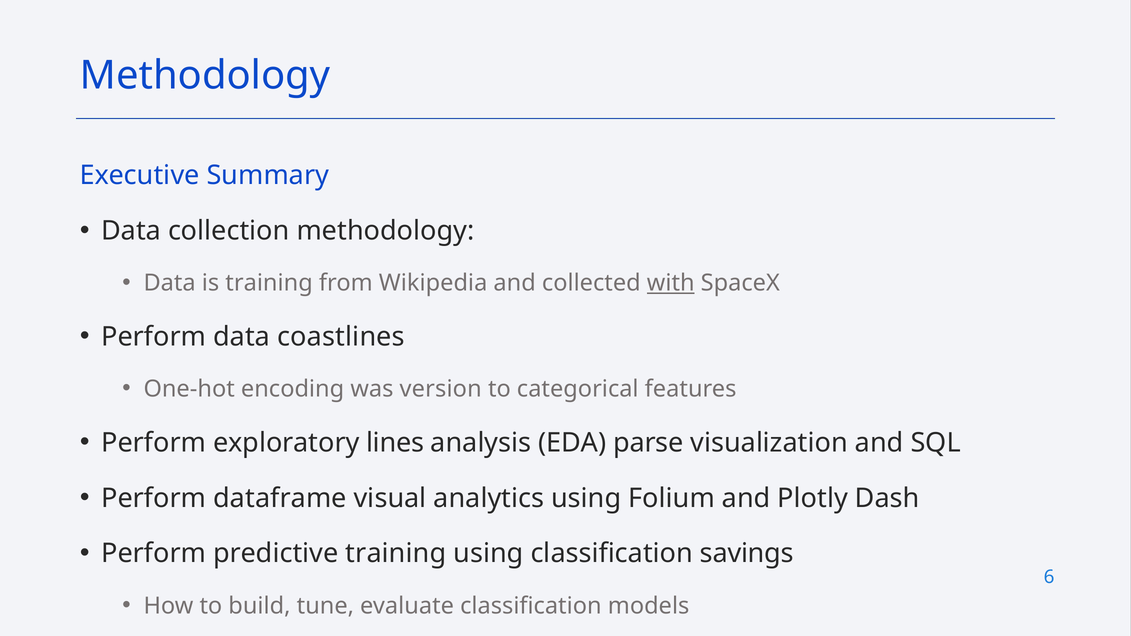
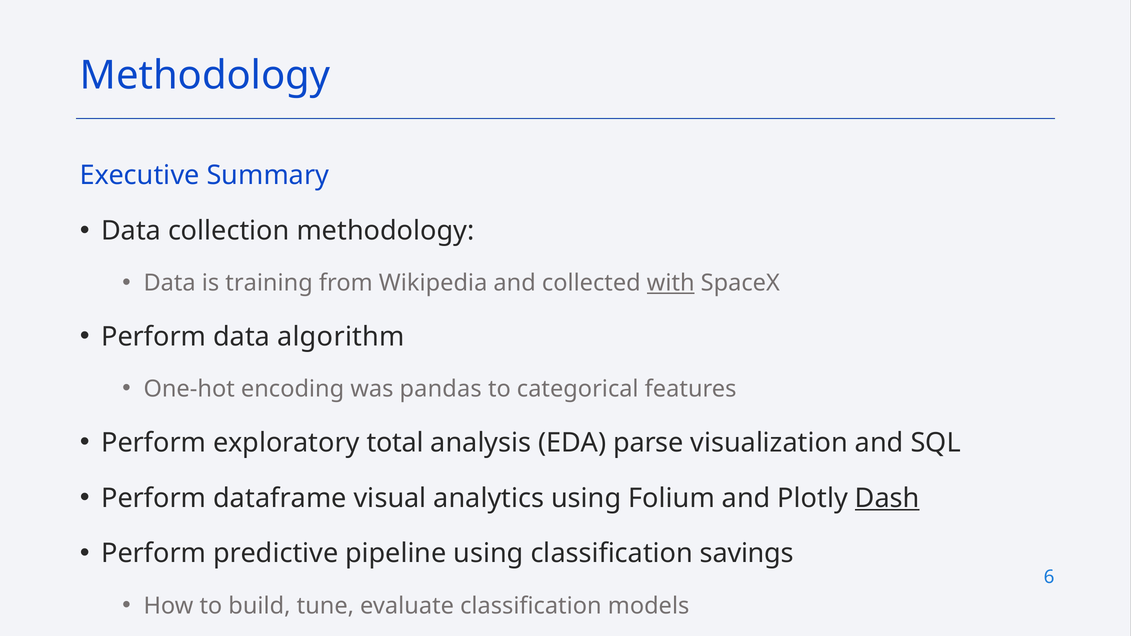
coastlines: coastlines -> algorithm
version: version -> pandas
lines: lines -> total
Dash underline: none -> present
predictive training: training -> pipeline
